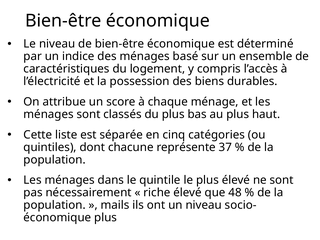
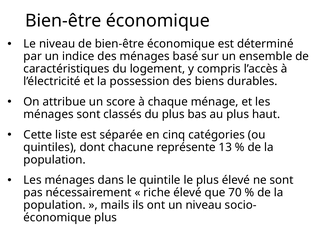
37: 37 -> 13
48: 48 -> 70
